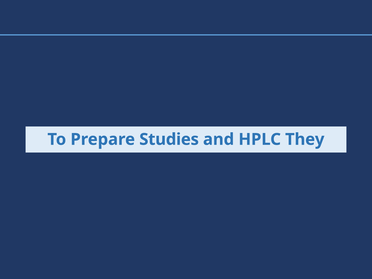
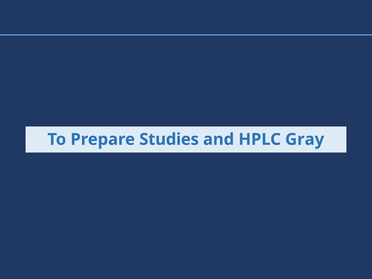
They: They -> Gray
